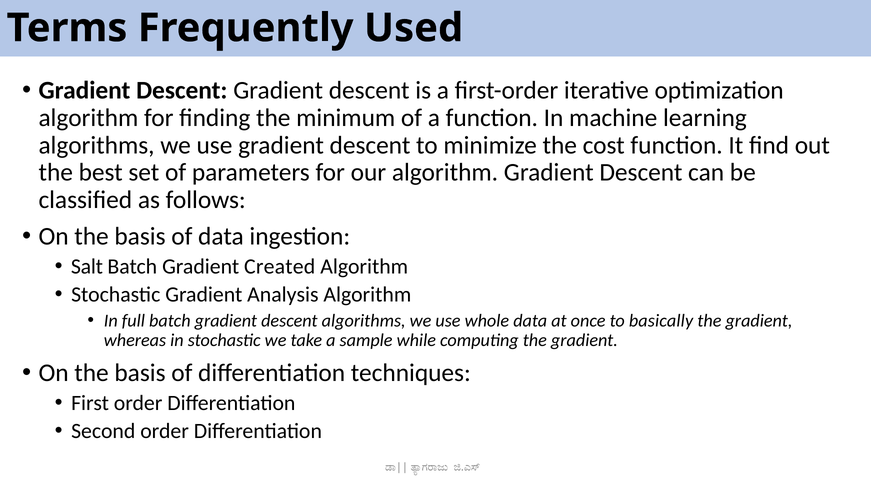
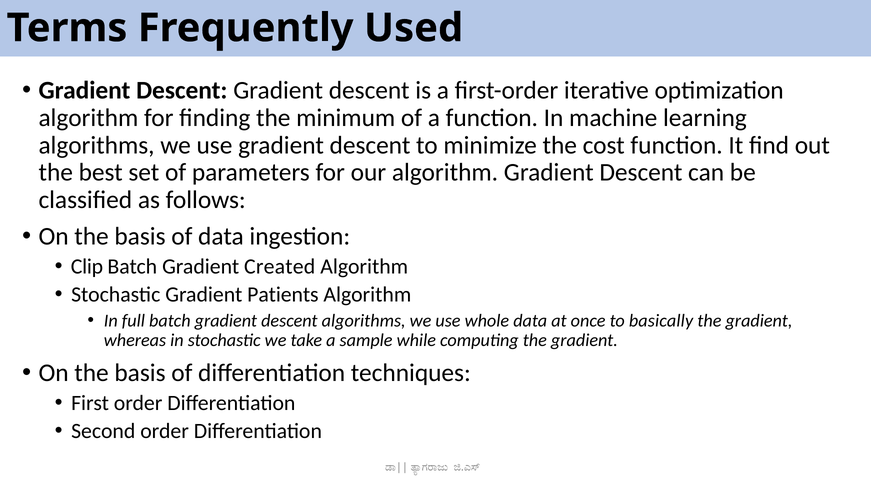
Salt: Salt -> Clip
Analysis: Analysis -> Patients
